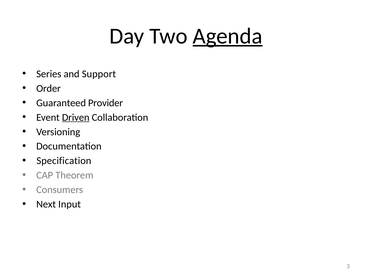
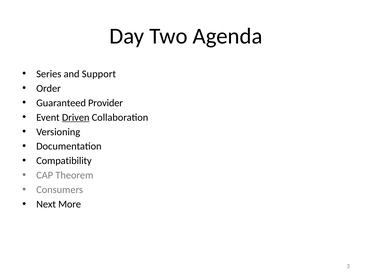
Agenda underline: present -> none
Specification: Specification -> Compatibility
Input: Input -> More
